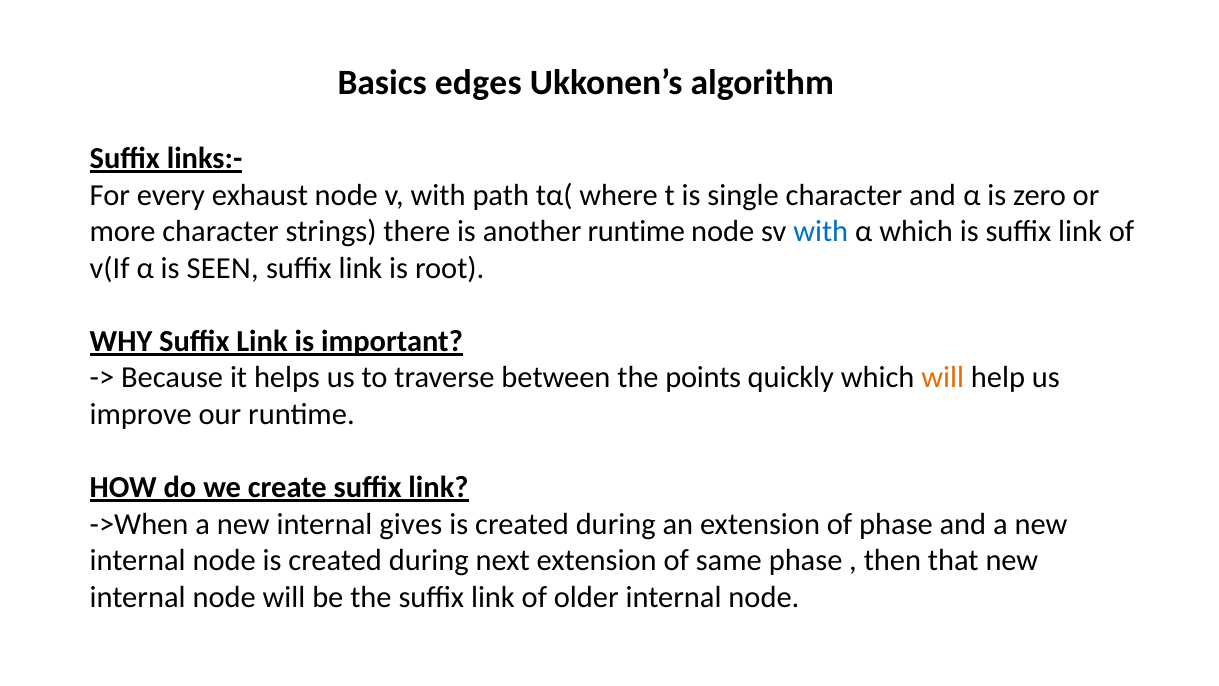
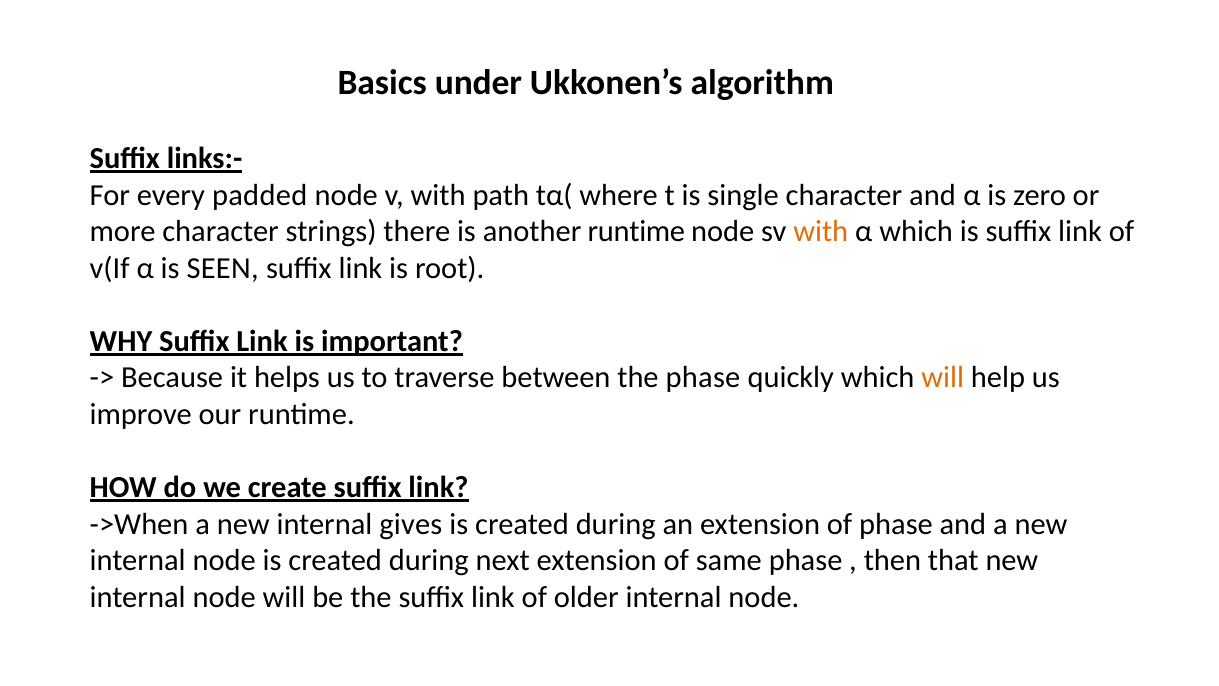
edges: edges -> under
exhaust: exhaust -> padded
with at (821, 231) colour: blue -> orange
the points: points -> phase
